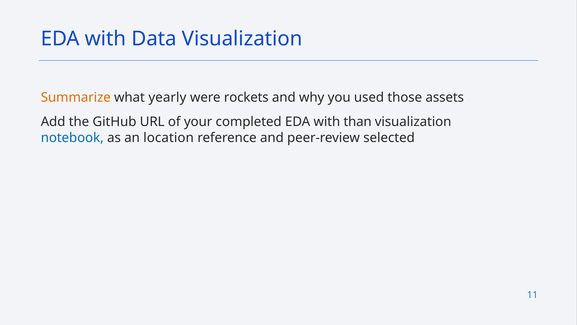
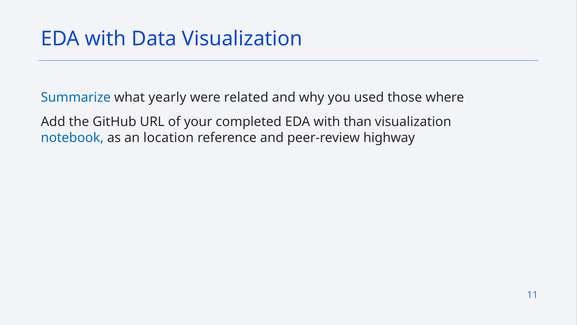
Summarize colour: orange -> blue
rockets: rockets -> related
assets: assets -> where
selected: selected -> highway
